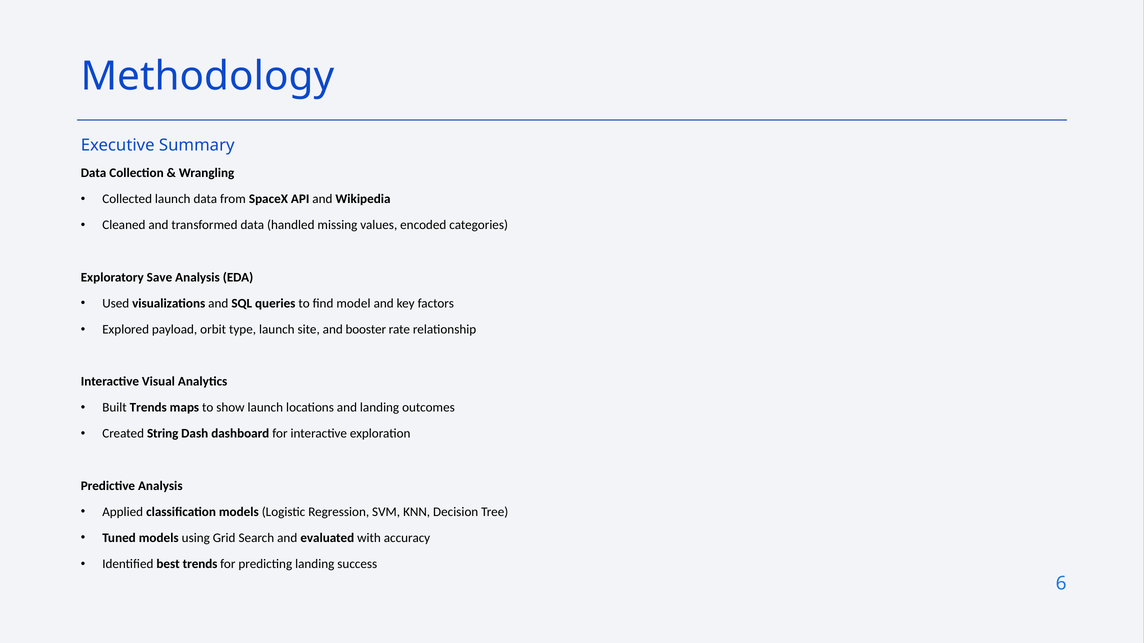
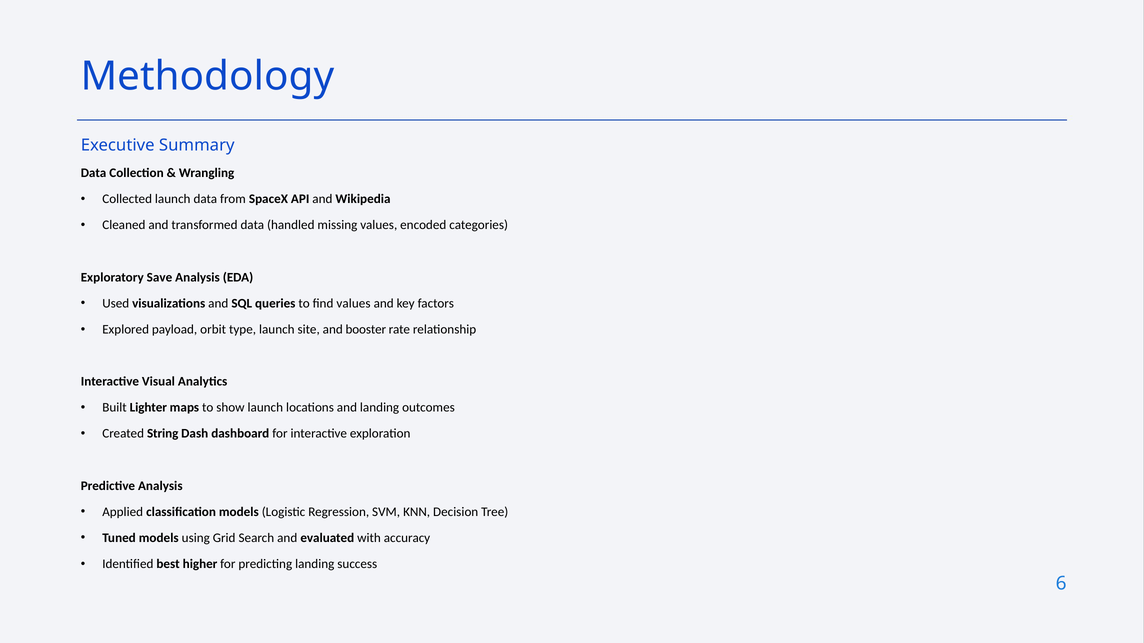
find model: model -> values
Built Trends: Trends -> Lighter
best trends: trends -> higher
